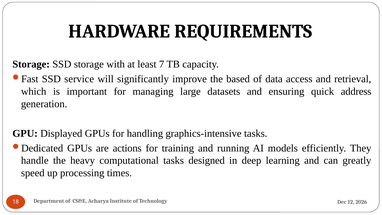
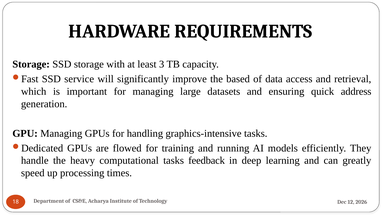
7: 7 -> 3
GPU Displayed: Displayed -> Managing
actions: actions -> flowed
designed: designed -> feedback
